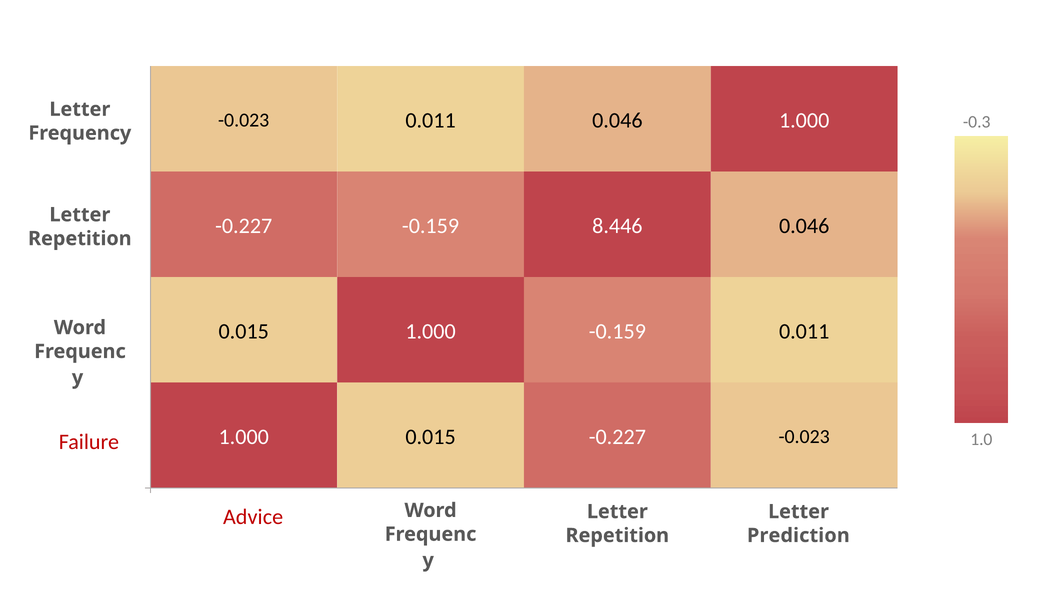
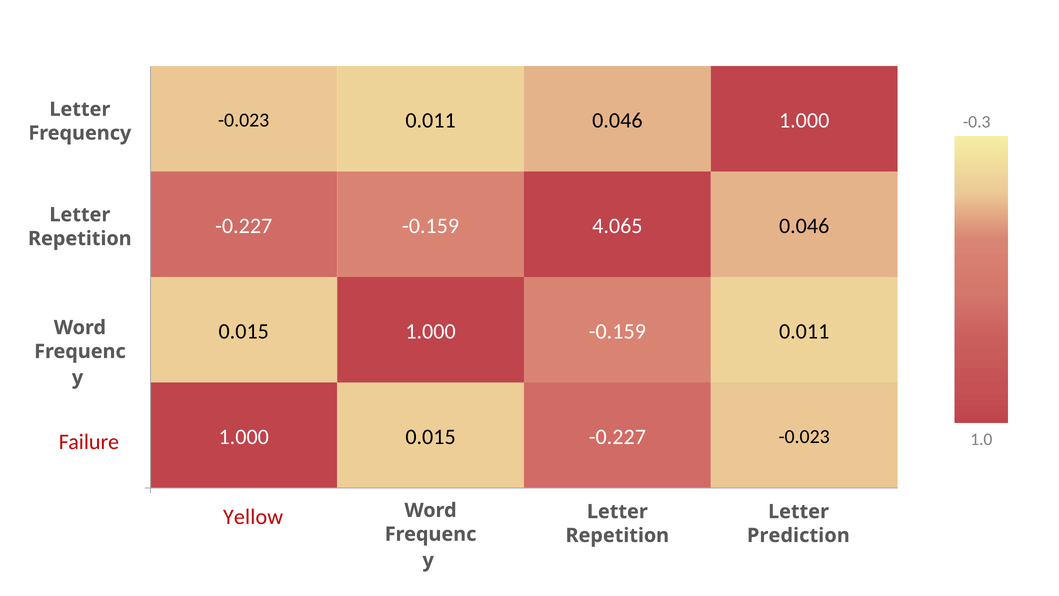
8.446: 8.446 -> 4.065
Advice: Advice -> Yellow
